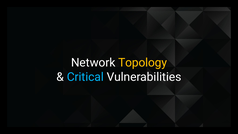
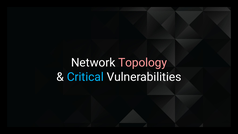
Topology colour: yellow -> pink
